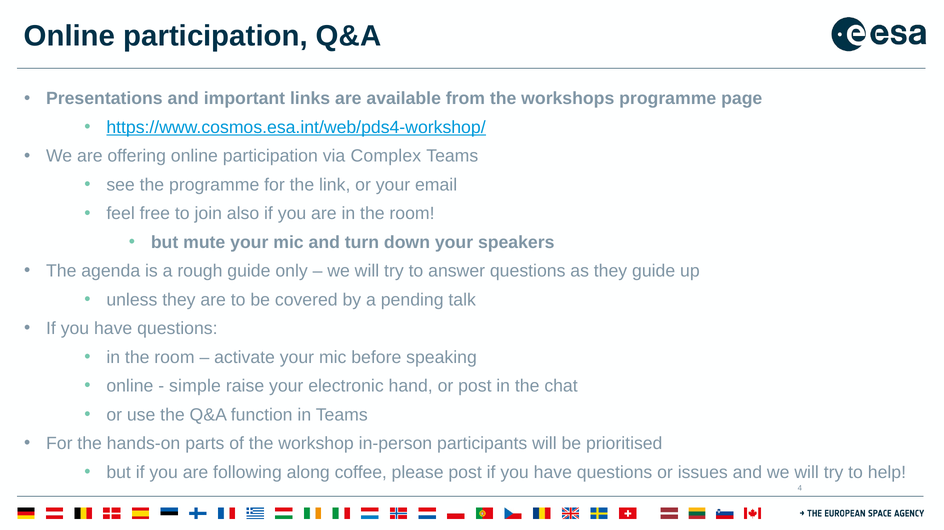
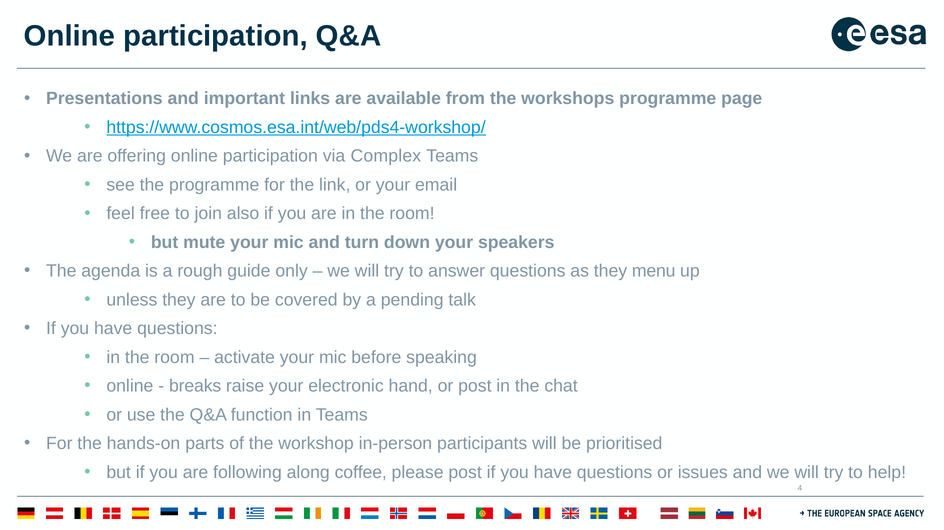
they guide: guide -> menu
simple: simple -> breaks
